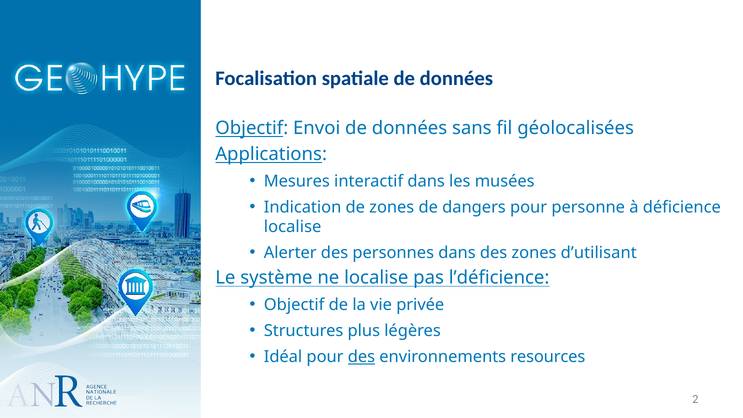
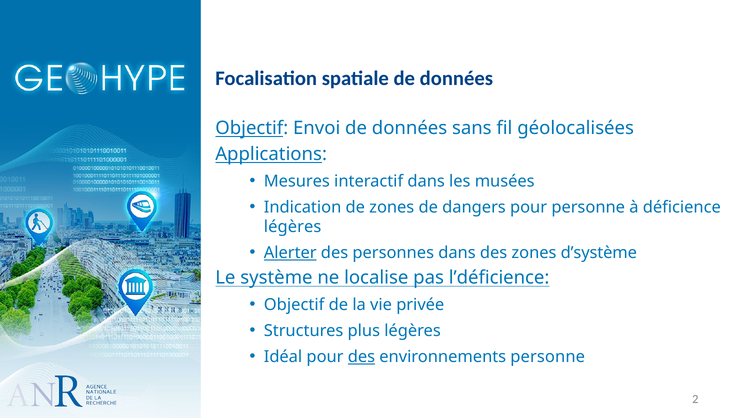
localise at (293, 227): localise -> légères
Alerter underline: none -> present
d’utilisant: d’utilisant -> d’système
environnements resources: resources -> personne
